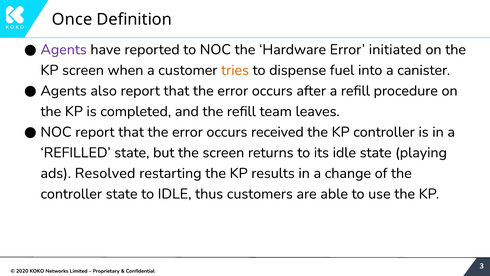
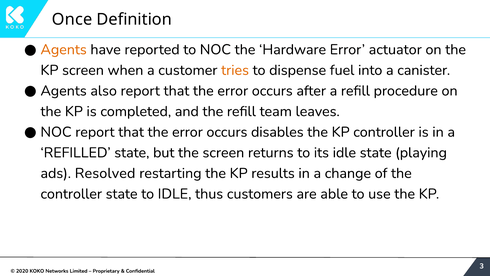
Agents at (64, 49) colour: purple -> orange
initiated: initiated -> actuator
received: received -> disables
